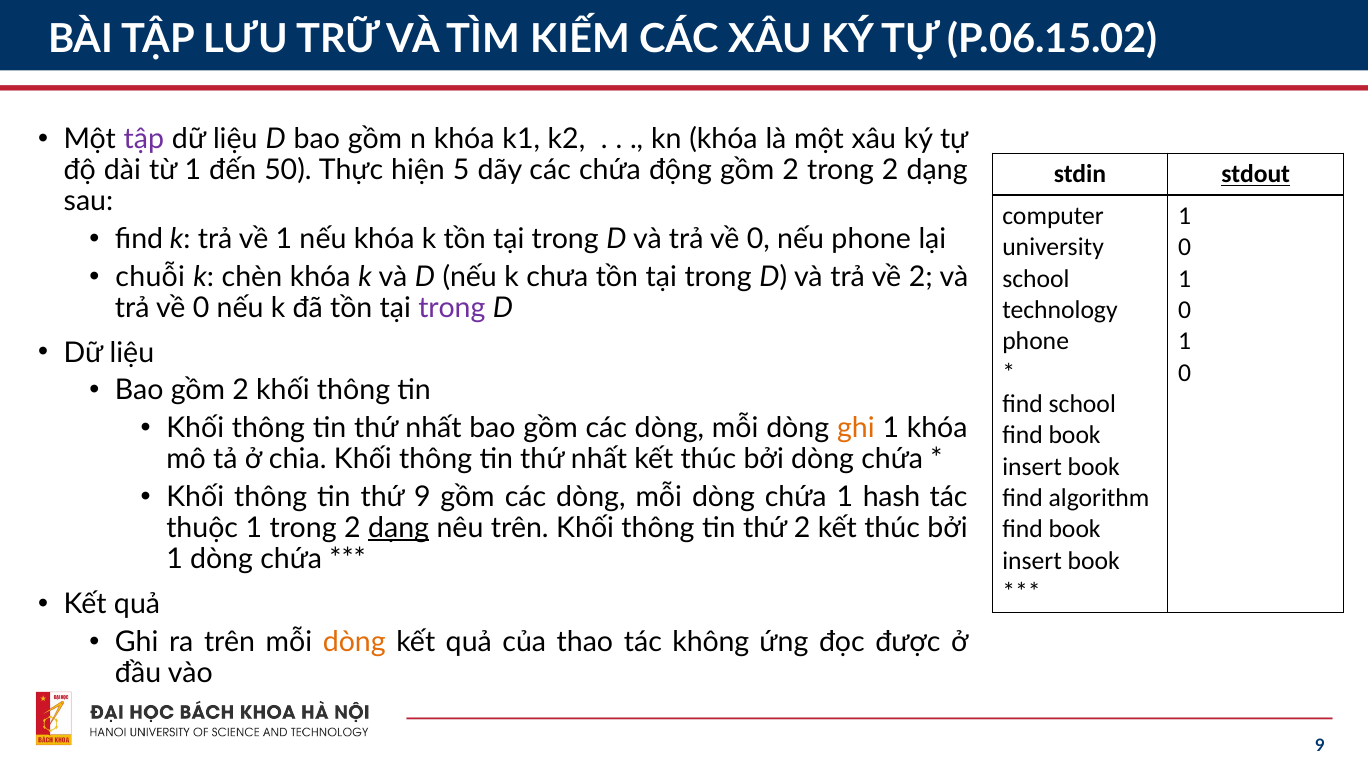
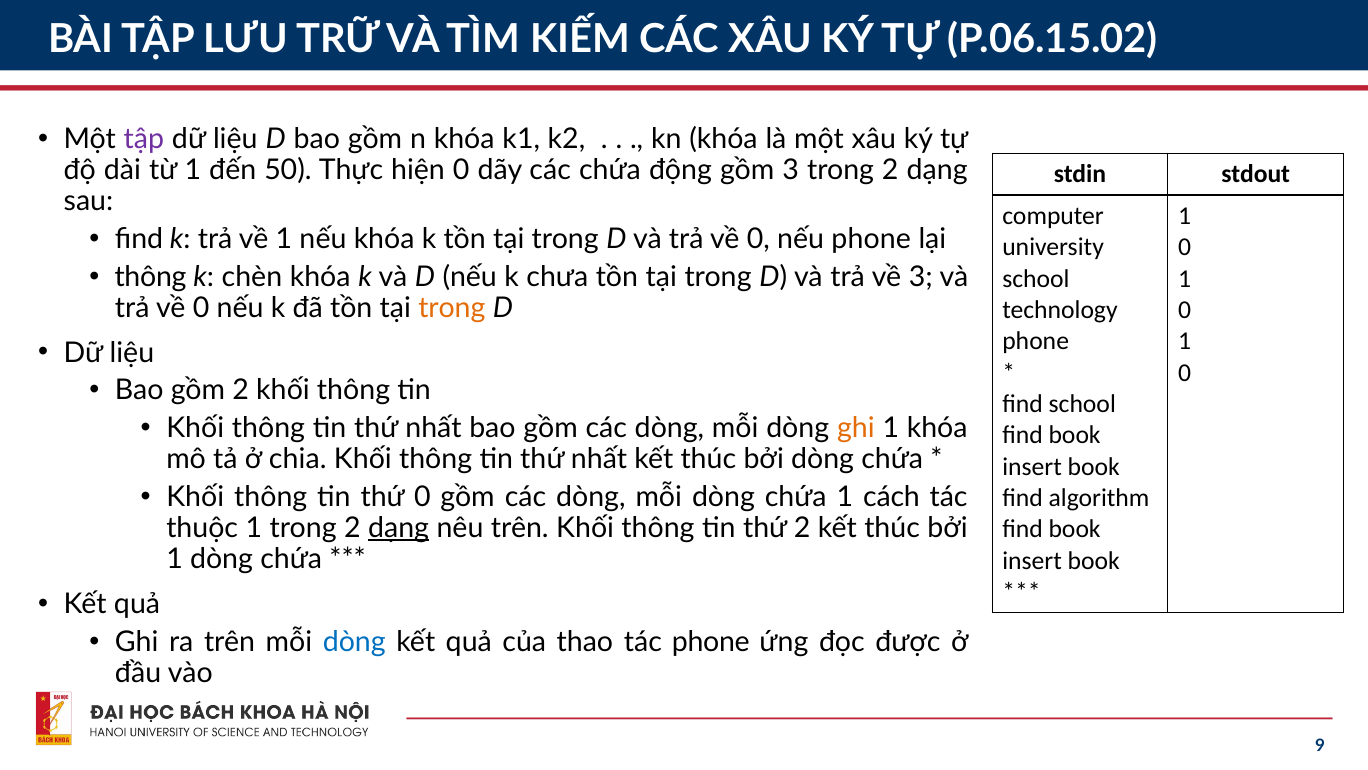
hiện 5: 5 -> 0
động gồm 2: 2 -> 3
stdout underline: present -> none
chuỗi at (150, 277): chuỗi -> thông
về 2: 2 -> 3
trong at (452, 307) colour: purple -> orange
thứ 9: 9 -> 0
hash: hash -> cách
dòng at (354, 641) colour: orange -> blue
tác không: không -> phone
